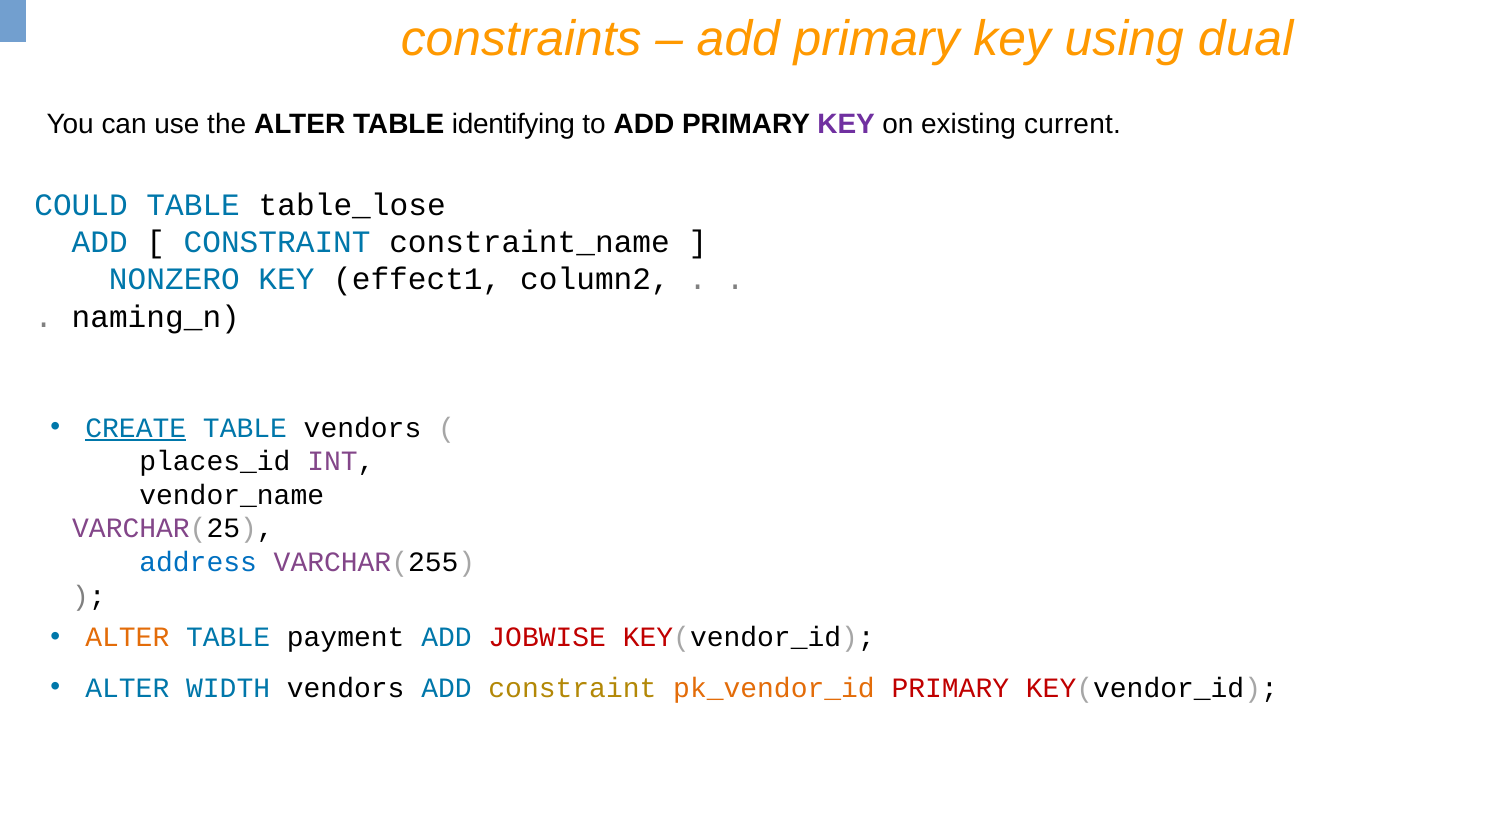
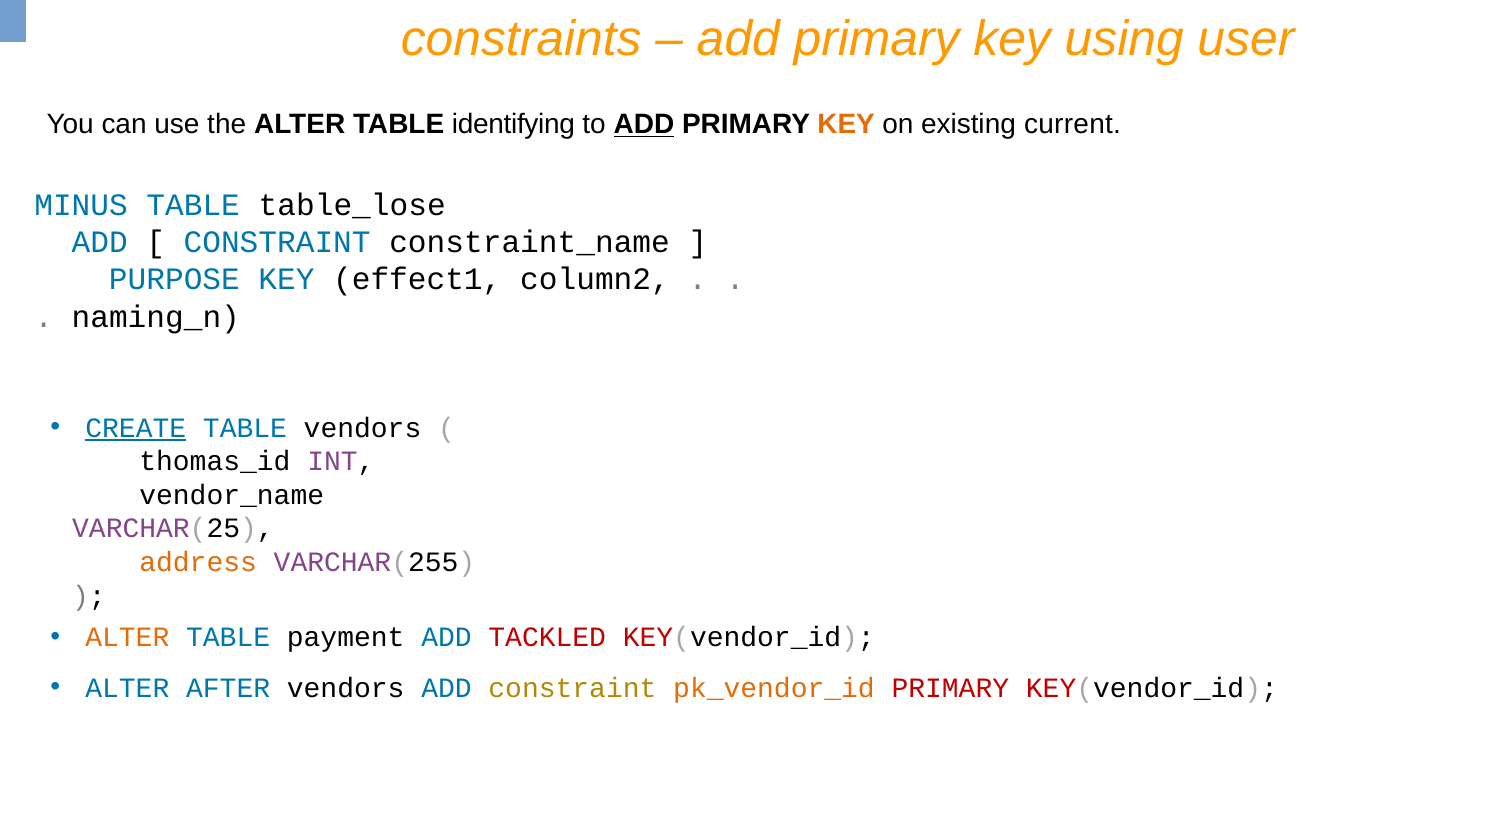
dual: dual -> user
ADD at (644, 124) underline: none -> present
KEY at (846, 124) colour: purple -> orange
COULD: COULD -> MINUS
NONZERO: NONZERO -> PURPOSE
places_id: places_id -> thomas_id
address colour: blue -> orange
JOBWISE: JOBWISE -> TACKLED
WIDTH: WIDTH -> AFTER
